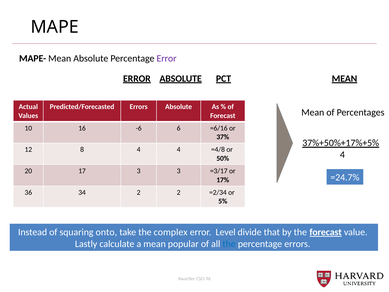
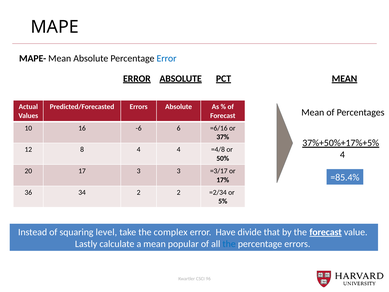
Error at (167, 58) colour: purple -> blue
=24.7%: =24.7% -> =85.4%
onto: onto -> level
Level: Level -> Have
